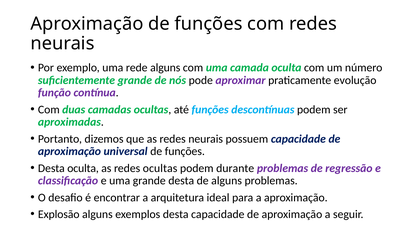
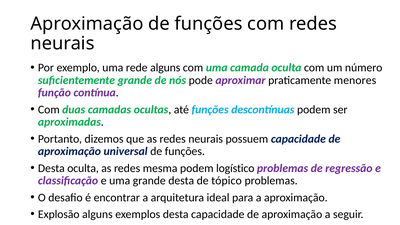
evolução: evolução -> menores
redes ocultas: ocultas -> mesma
durante: durante -> logístico
de alguns: alguns -> tópico
